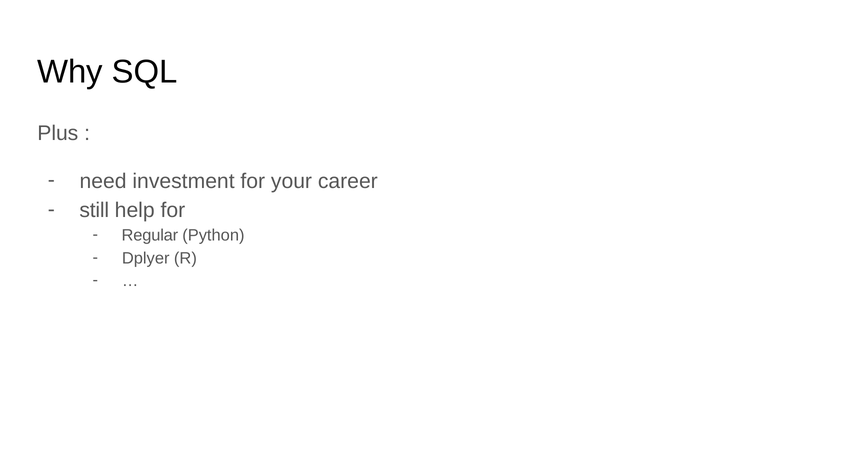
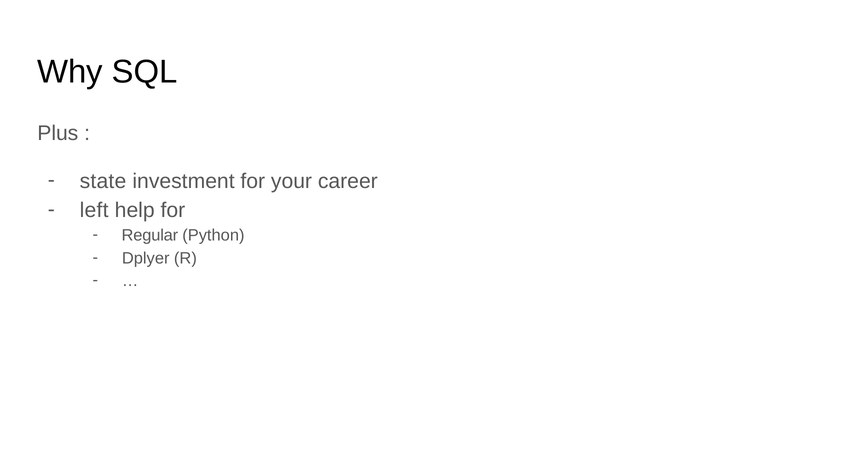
need: need -> state
still: still -> left
